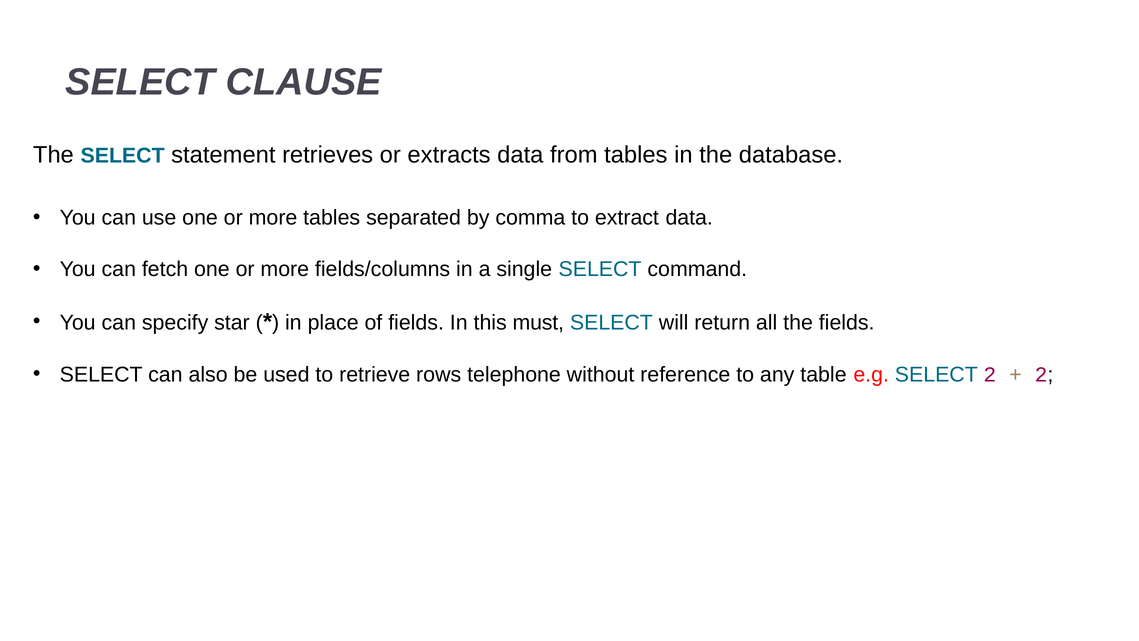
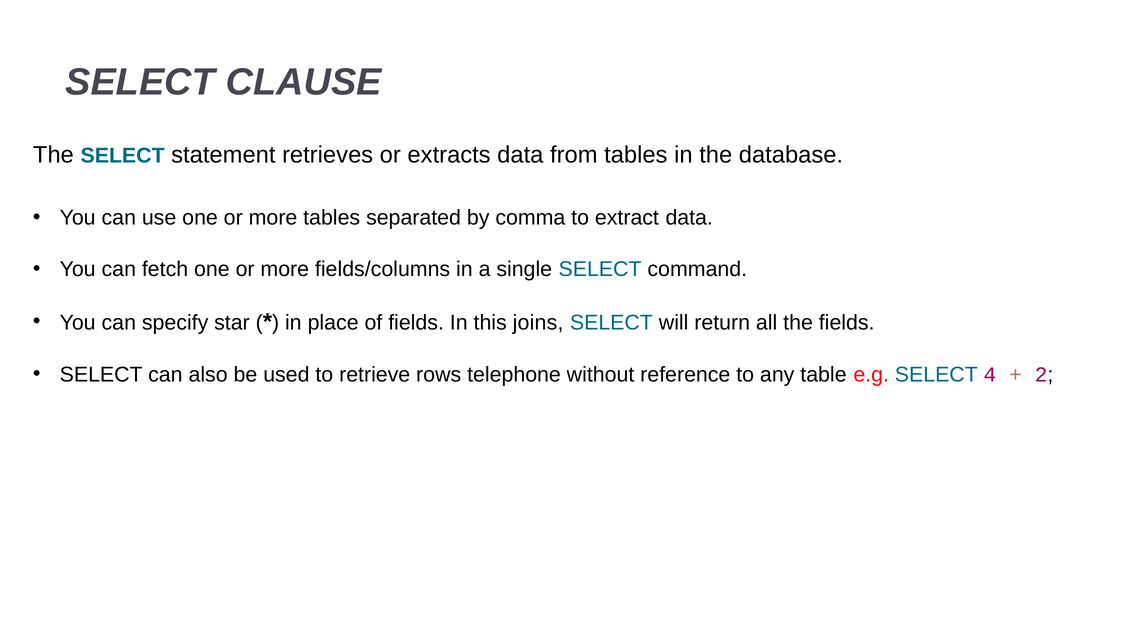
must: must -> joins
SELECT 2: 2 -> 4
